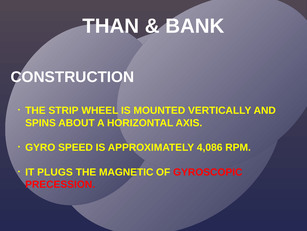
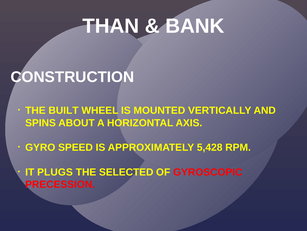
STRIP: STRIP -> BUILT
4,086: 4,086 -> 5,428
MAGNETIC: MAGNETIC -> SELECTED
